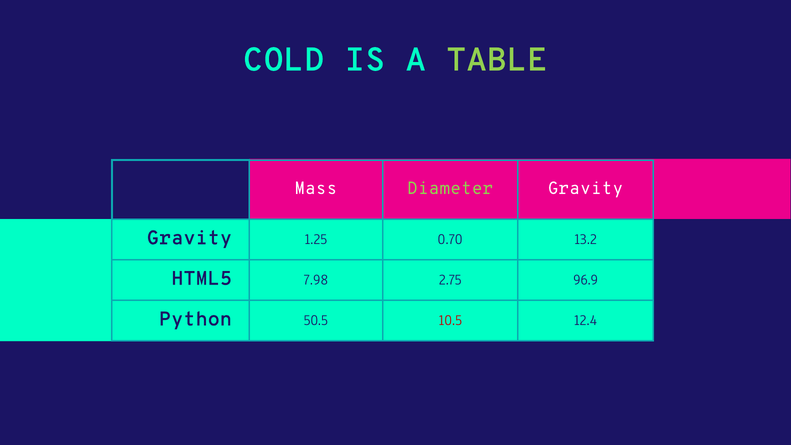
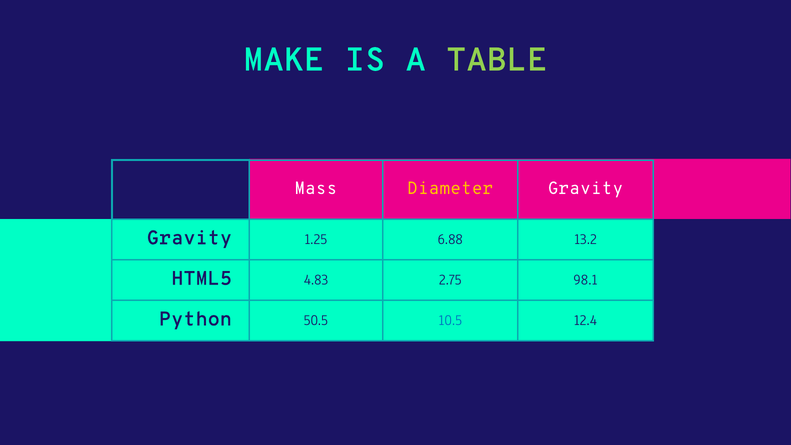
COLD: COLD -> MAKE
Diameter colour: light green -> yellow
0.70: 0.70 -> 6.88
7.98: 7.98 -> 4.83
96.9: 96.9 -> 98.1
10.5 colour: red -> blue
